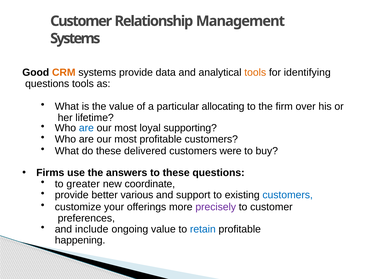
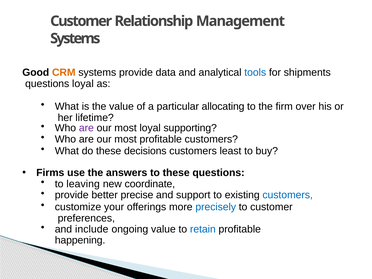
tools at (255, 73) colour: orange -> blue
identifying: identifying -> shipments
questions tools: tools -> loyal
are at (86, 128) colour: blue -> purple
delivered: delivered -> decisions
were: were -> least
greater: greater -> leaving
various: various -> precise
precisely colour: purple -> blue
